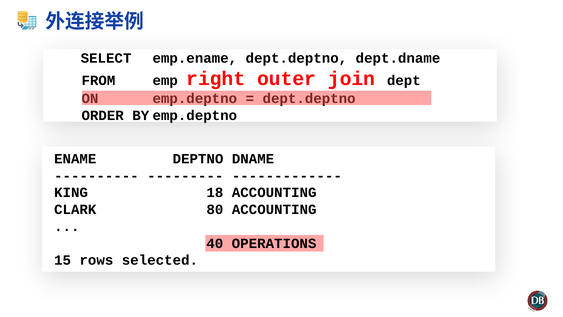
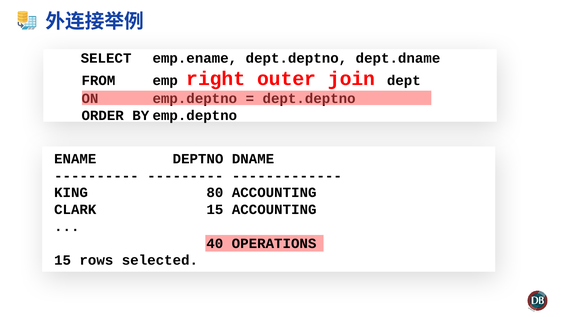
18: 18 -> 80
CLARK 80: 80 -> 15
